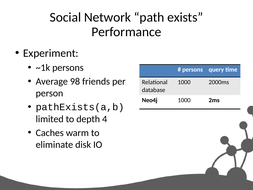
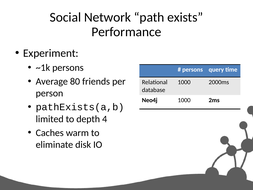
98: 98 -> 80
